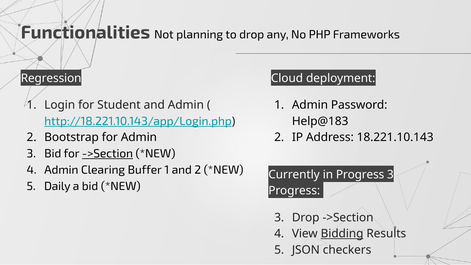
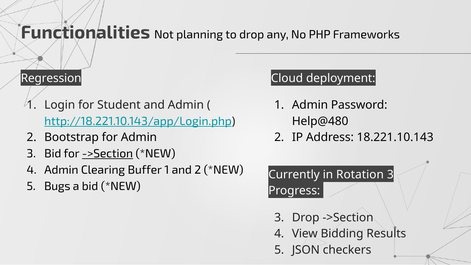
Help@183: Help@183 -> Help@480
in Progress: Progress -> Rotation
Daily: Daily -> Bugs
Bidding underline: present -> none
